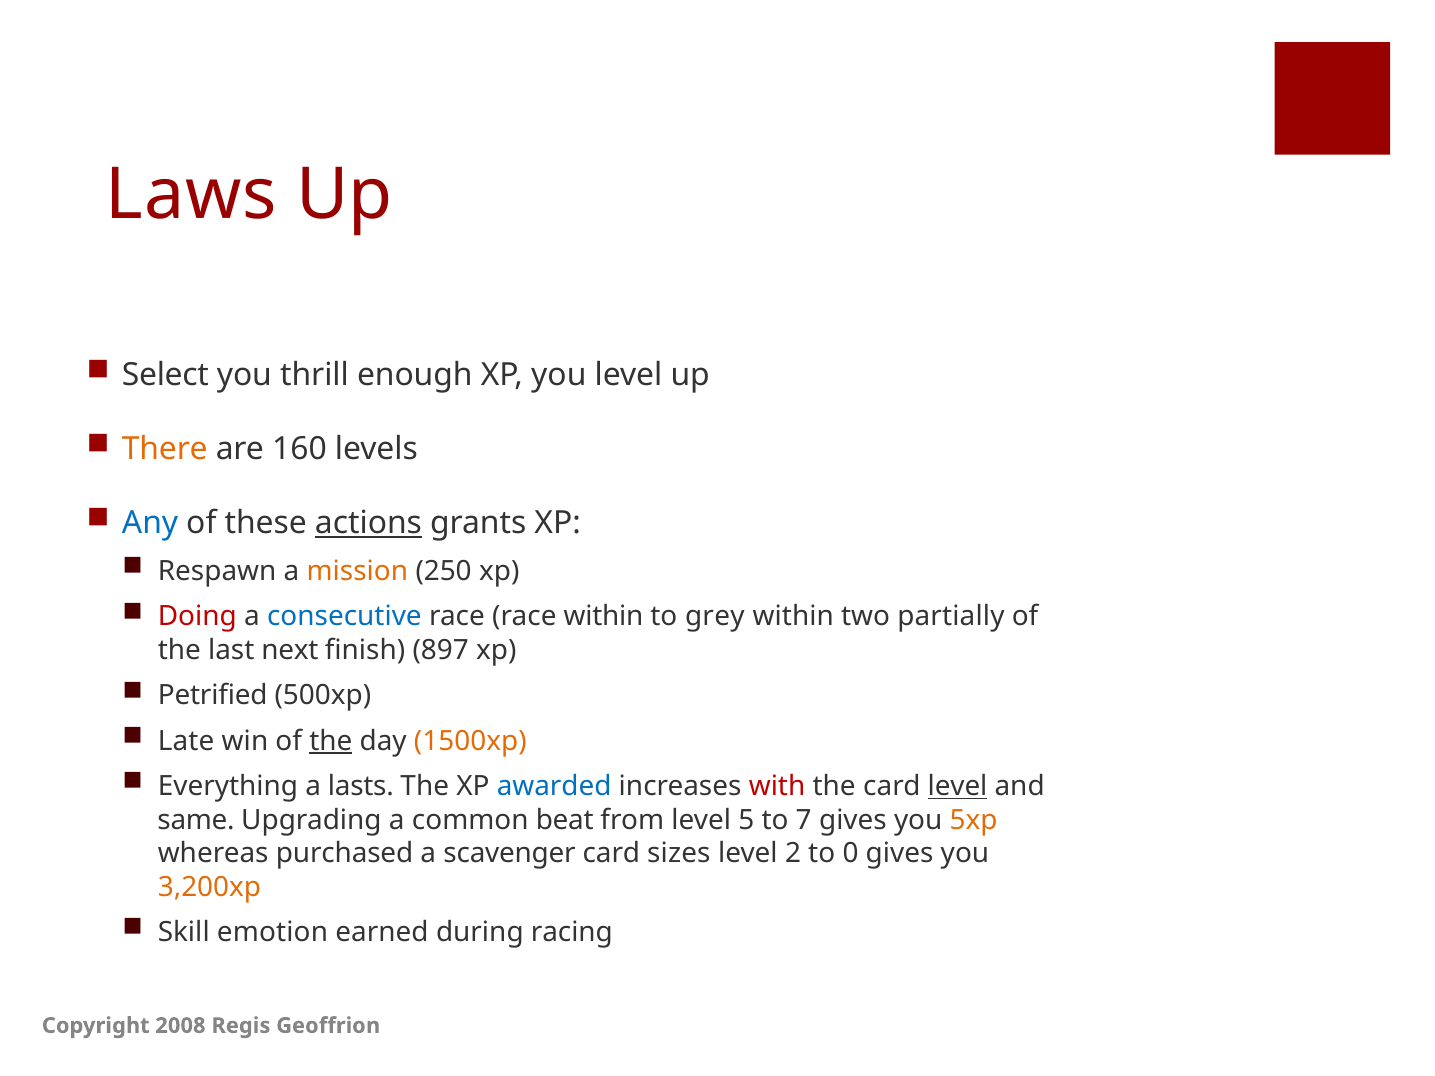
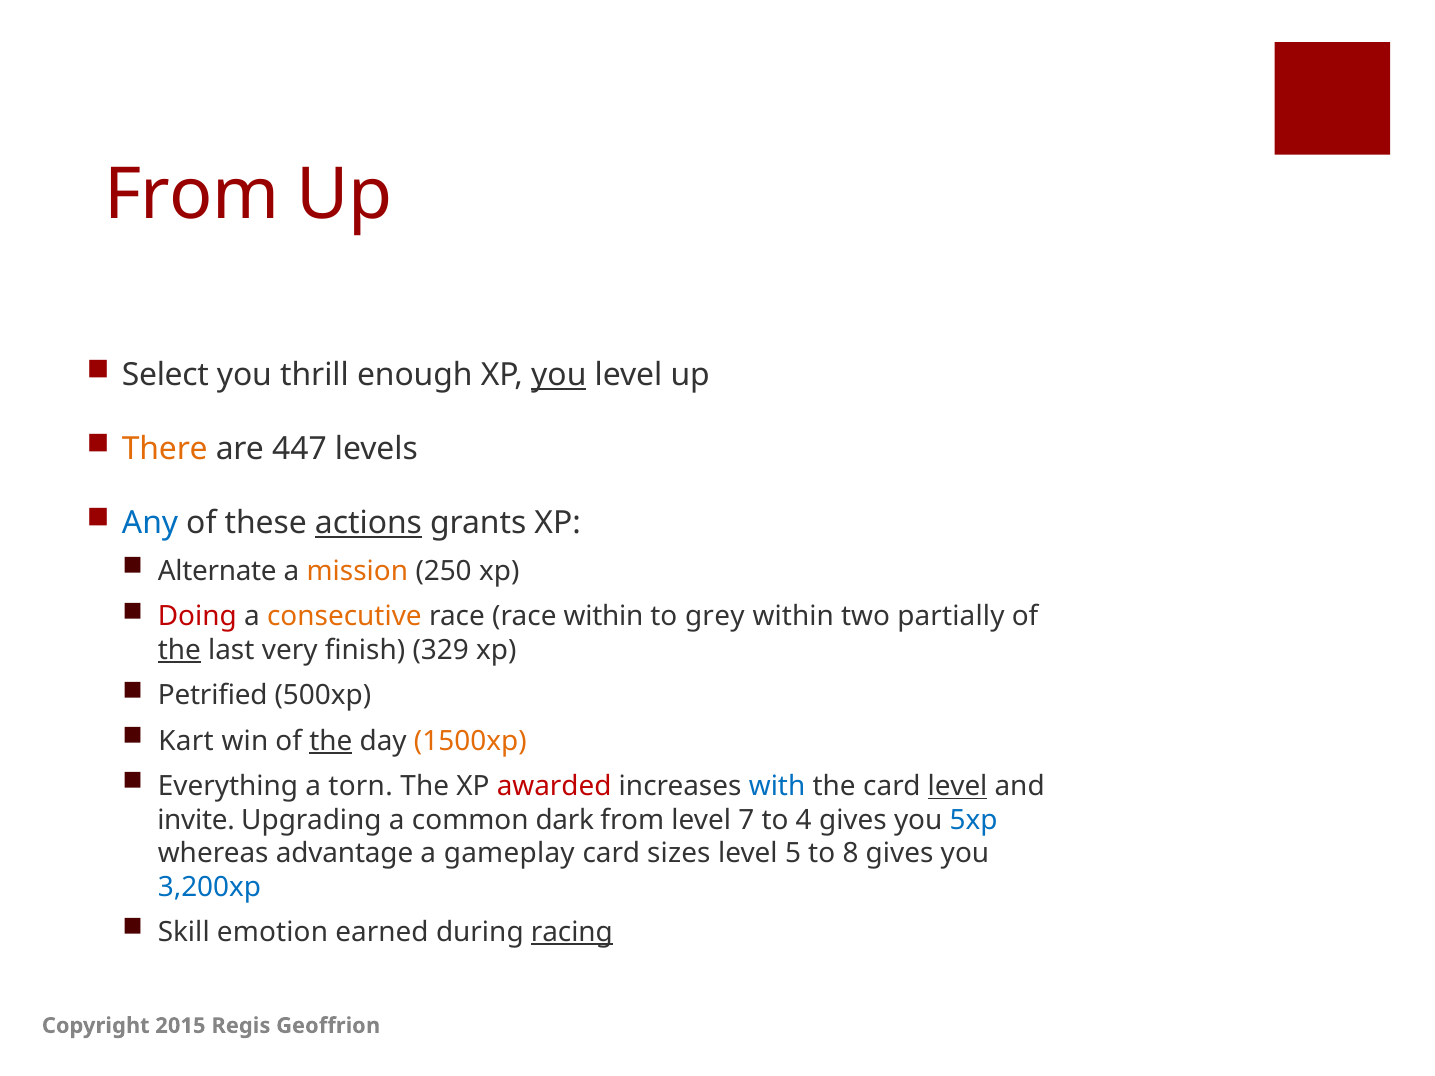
Laws at (191, 195): Laws -> From
you at (559, 375) underline: none -> present
160: 160 -> 447
Respawn: Respawn -> Alternate
consecutive colour: blue -> orange
the at (179, 650) underline: none -> present
next: next -> very
897: 897 -> 329
Late: Late -> Kart
lasts: lasts -> torn
awarded colour: blue -> red
with colour: red -> blue
same: same -> invite
beat: beat -> dark
5: 5 -> 7
7: 7 -> 4
5xp colour: orange -> blue
purchased: purchased -> advantage
scavenger: scavenger -> gameplay
2: 2 -> 5
0: 0 -> 8
3,200xp colour: orange -> blue
racing underline: none -> present
2008: 2008 -> 2015
